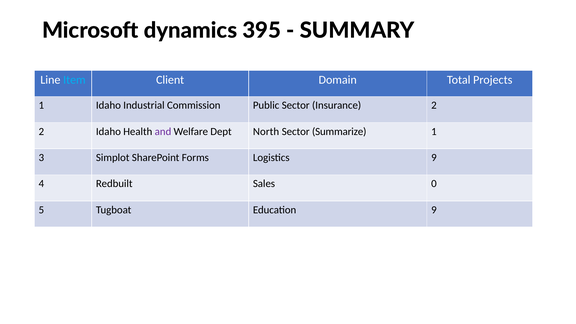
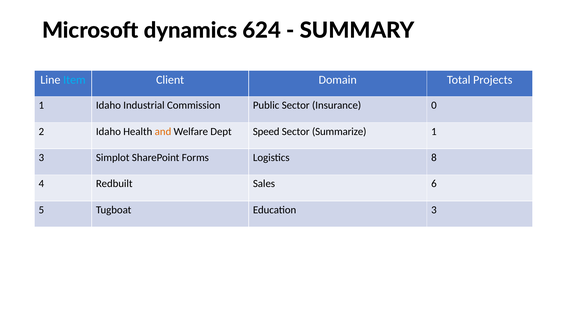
395: 395 -> 624
Insurance 2: 2 -> 0
and colour: purple -> orange
North: North -> Speed
Logistics 9: 9 -> 8
0: 0 -> 6
Education 9: 9 -> 3
